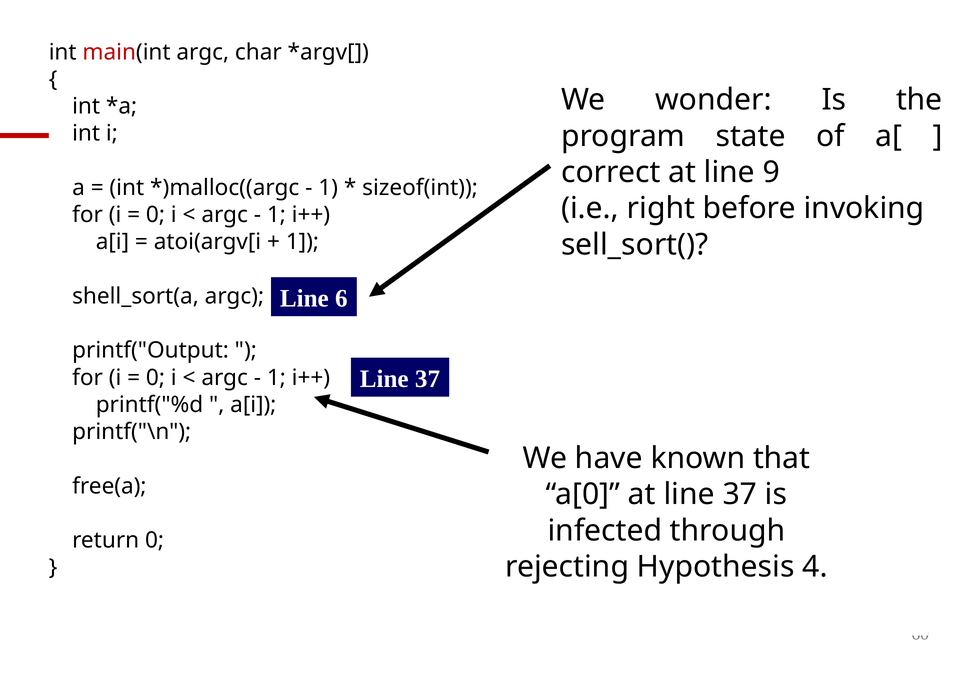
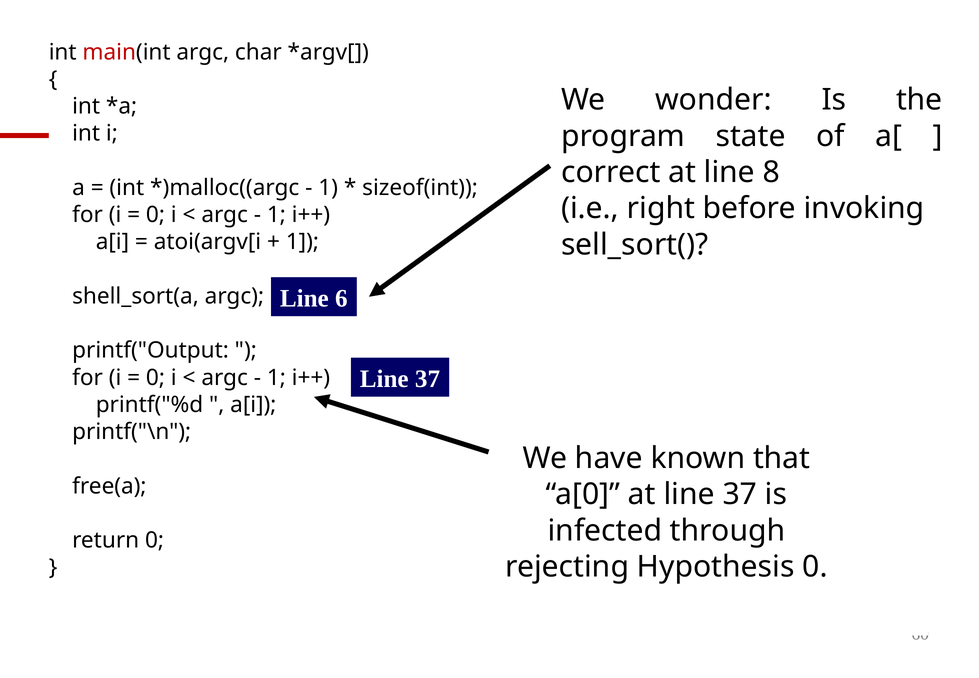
9: 9 -> 8
Hypothesis 4: 4 -> 0
